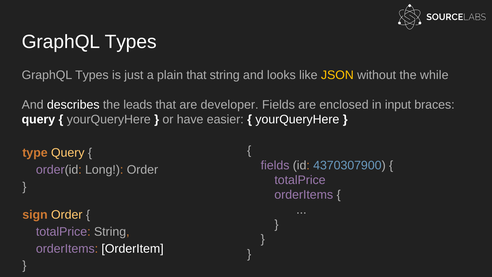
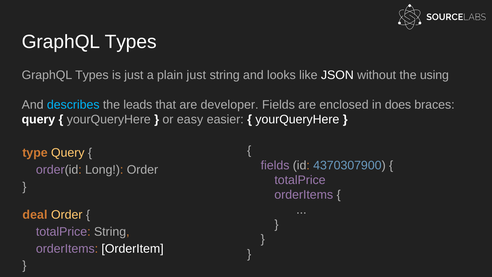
plain that: that -> just
JSON colour: yellow -> white
while: while -> using
describes colour: white -> light blue
input: input -> does
have: have -> easy
sign: sign -> deal
